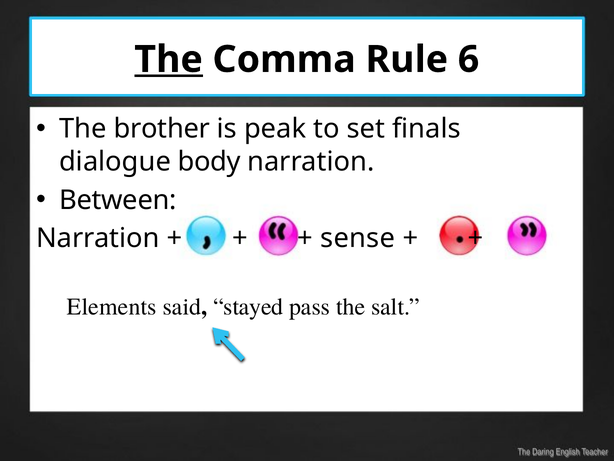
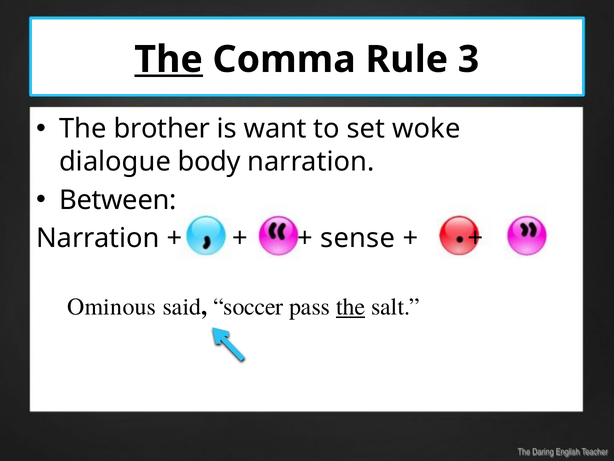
6: 6 -> 3
peak: peak -> want
finals: finals -> woke
Elements: Elements -> Ominous
stayed: stayed -> soccer
the at (351, 307) underline: none -> present
